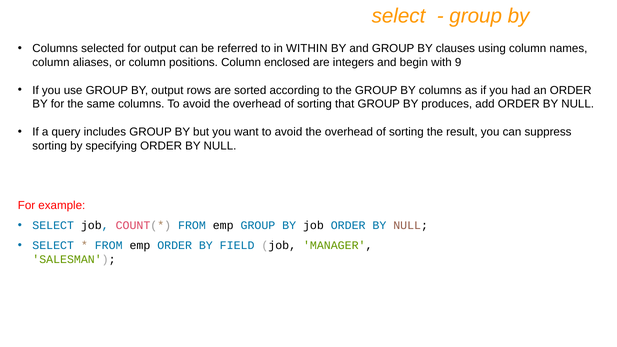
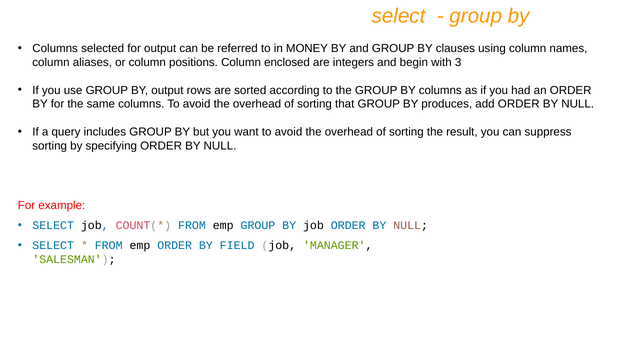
WITHIN: WITHIN -> MONEY
9: 9 -> 3
